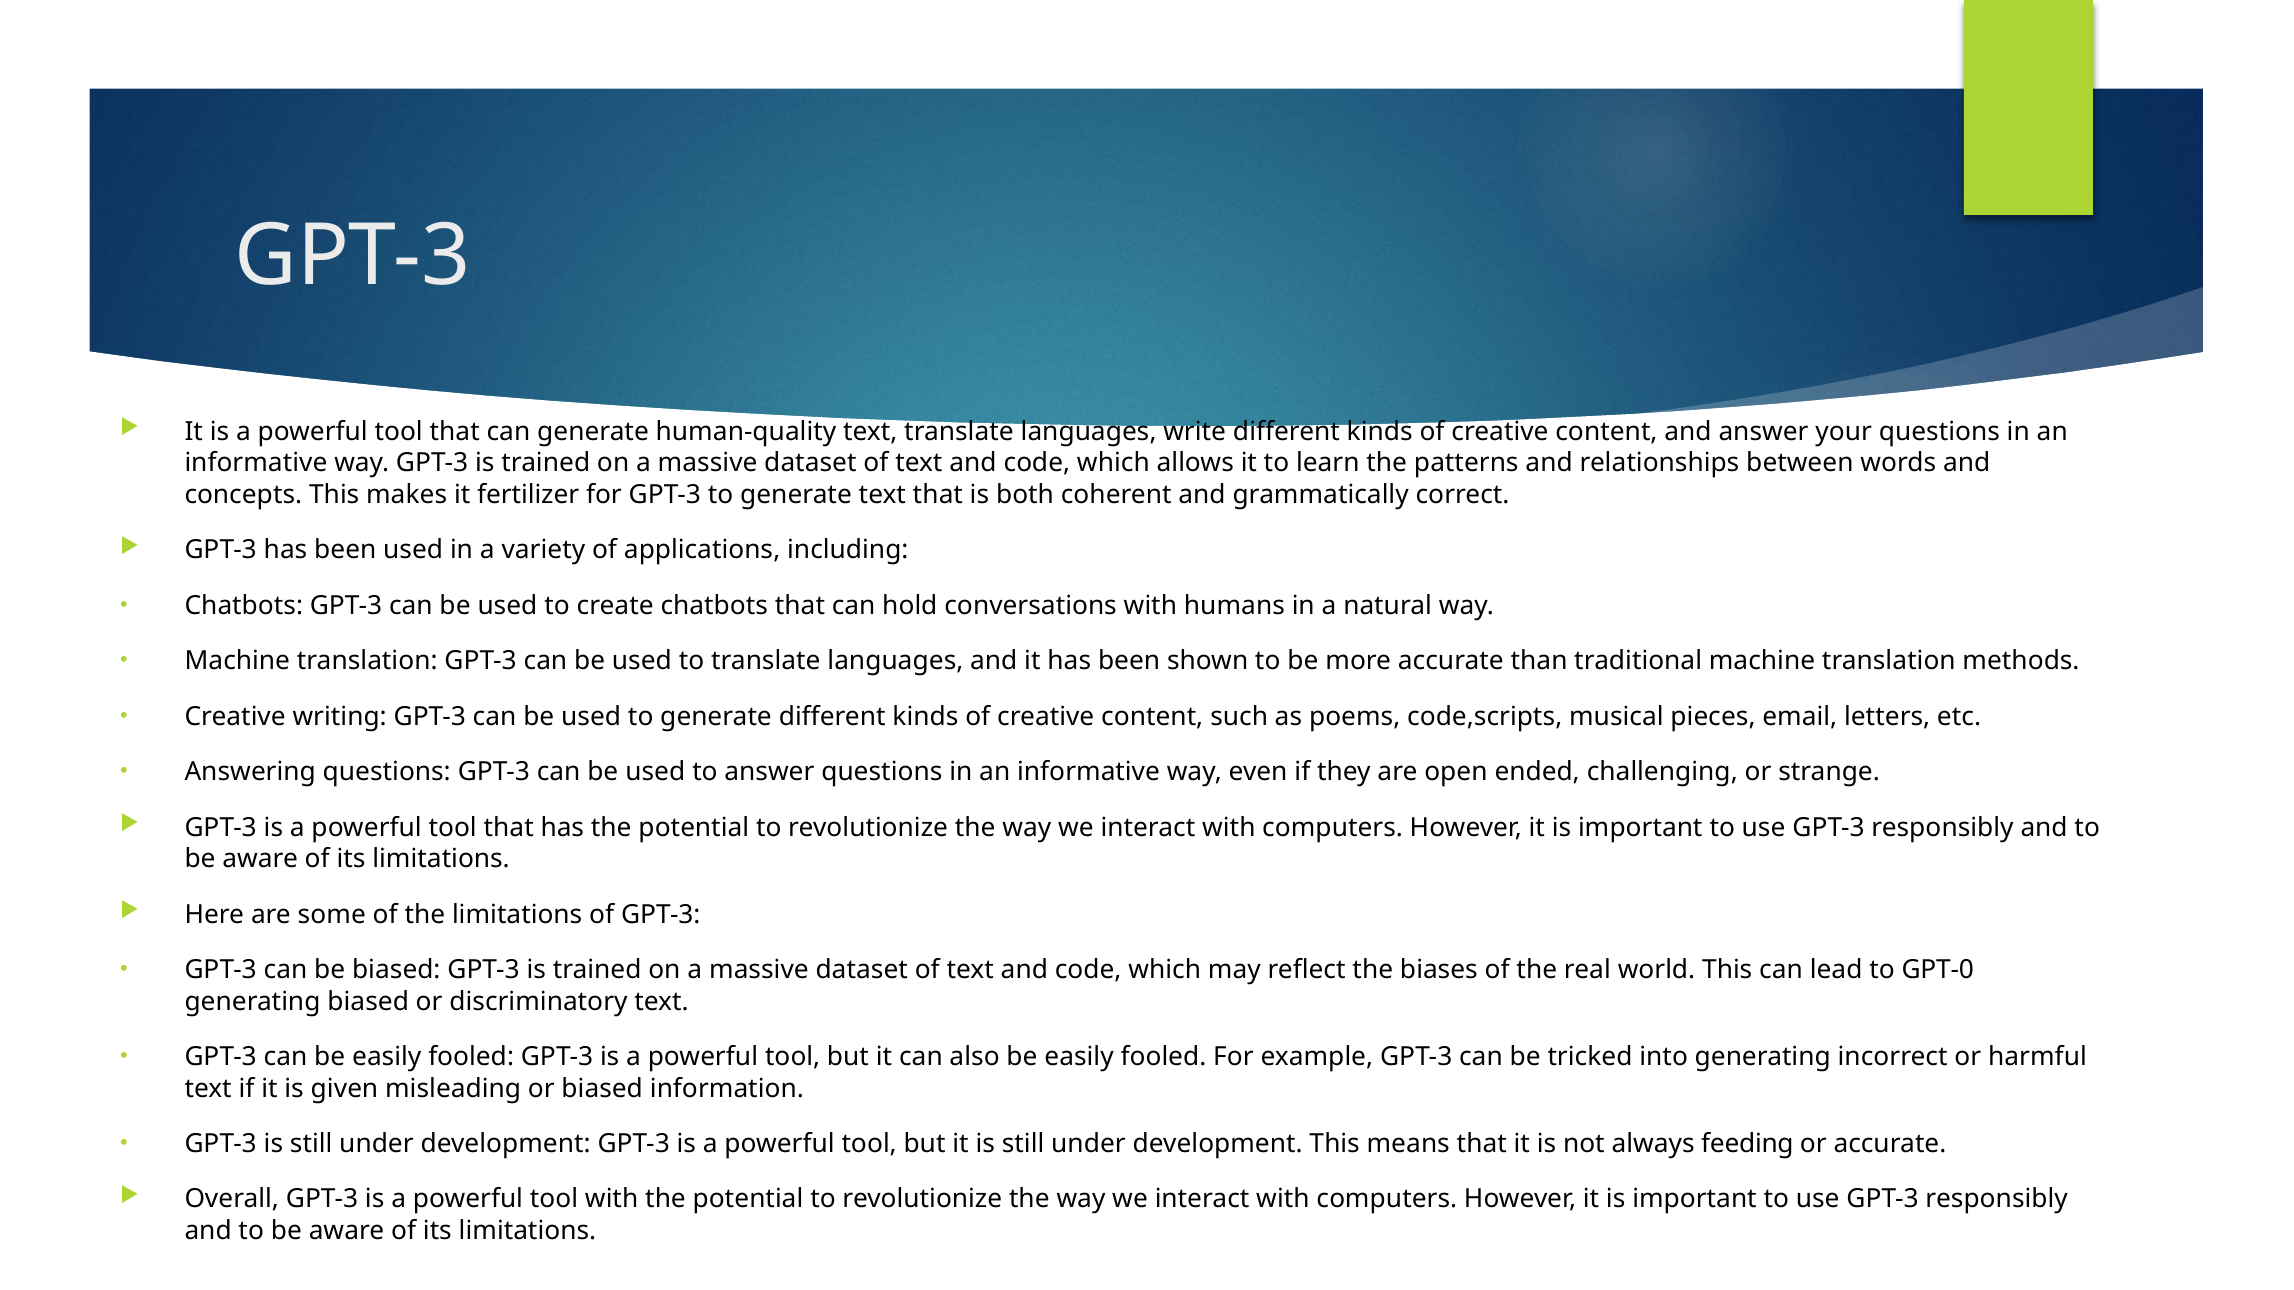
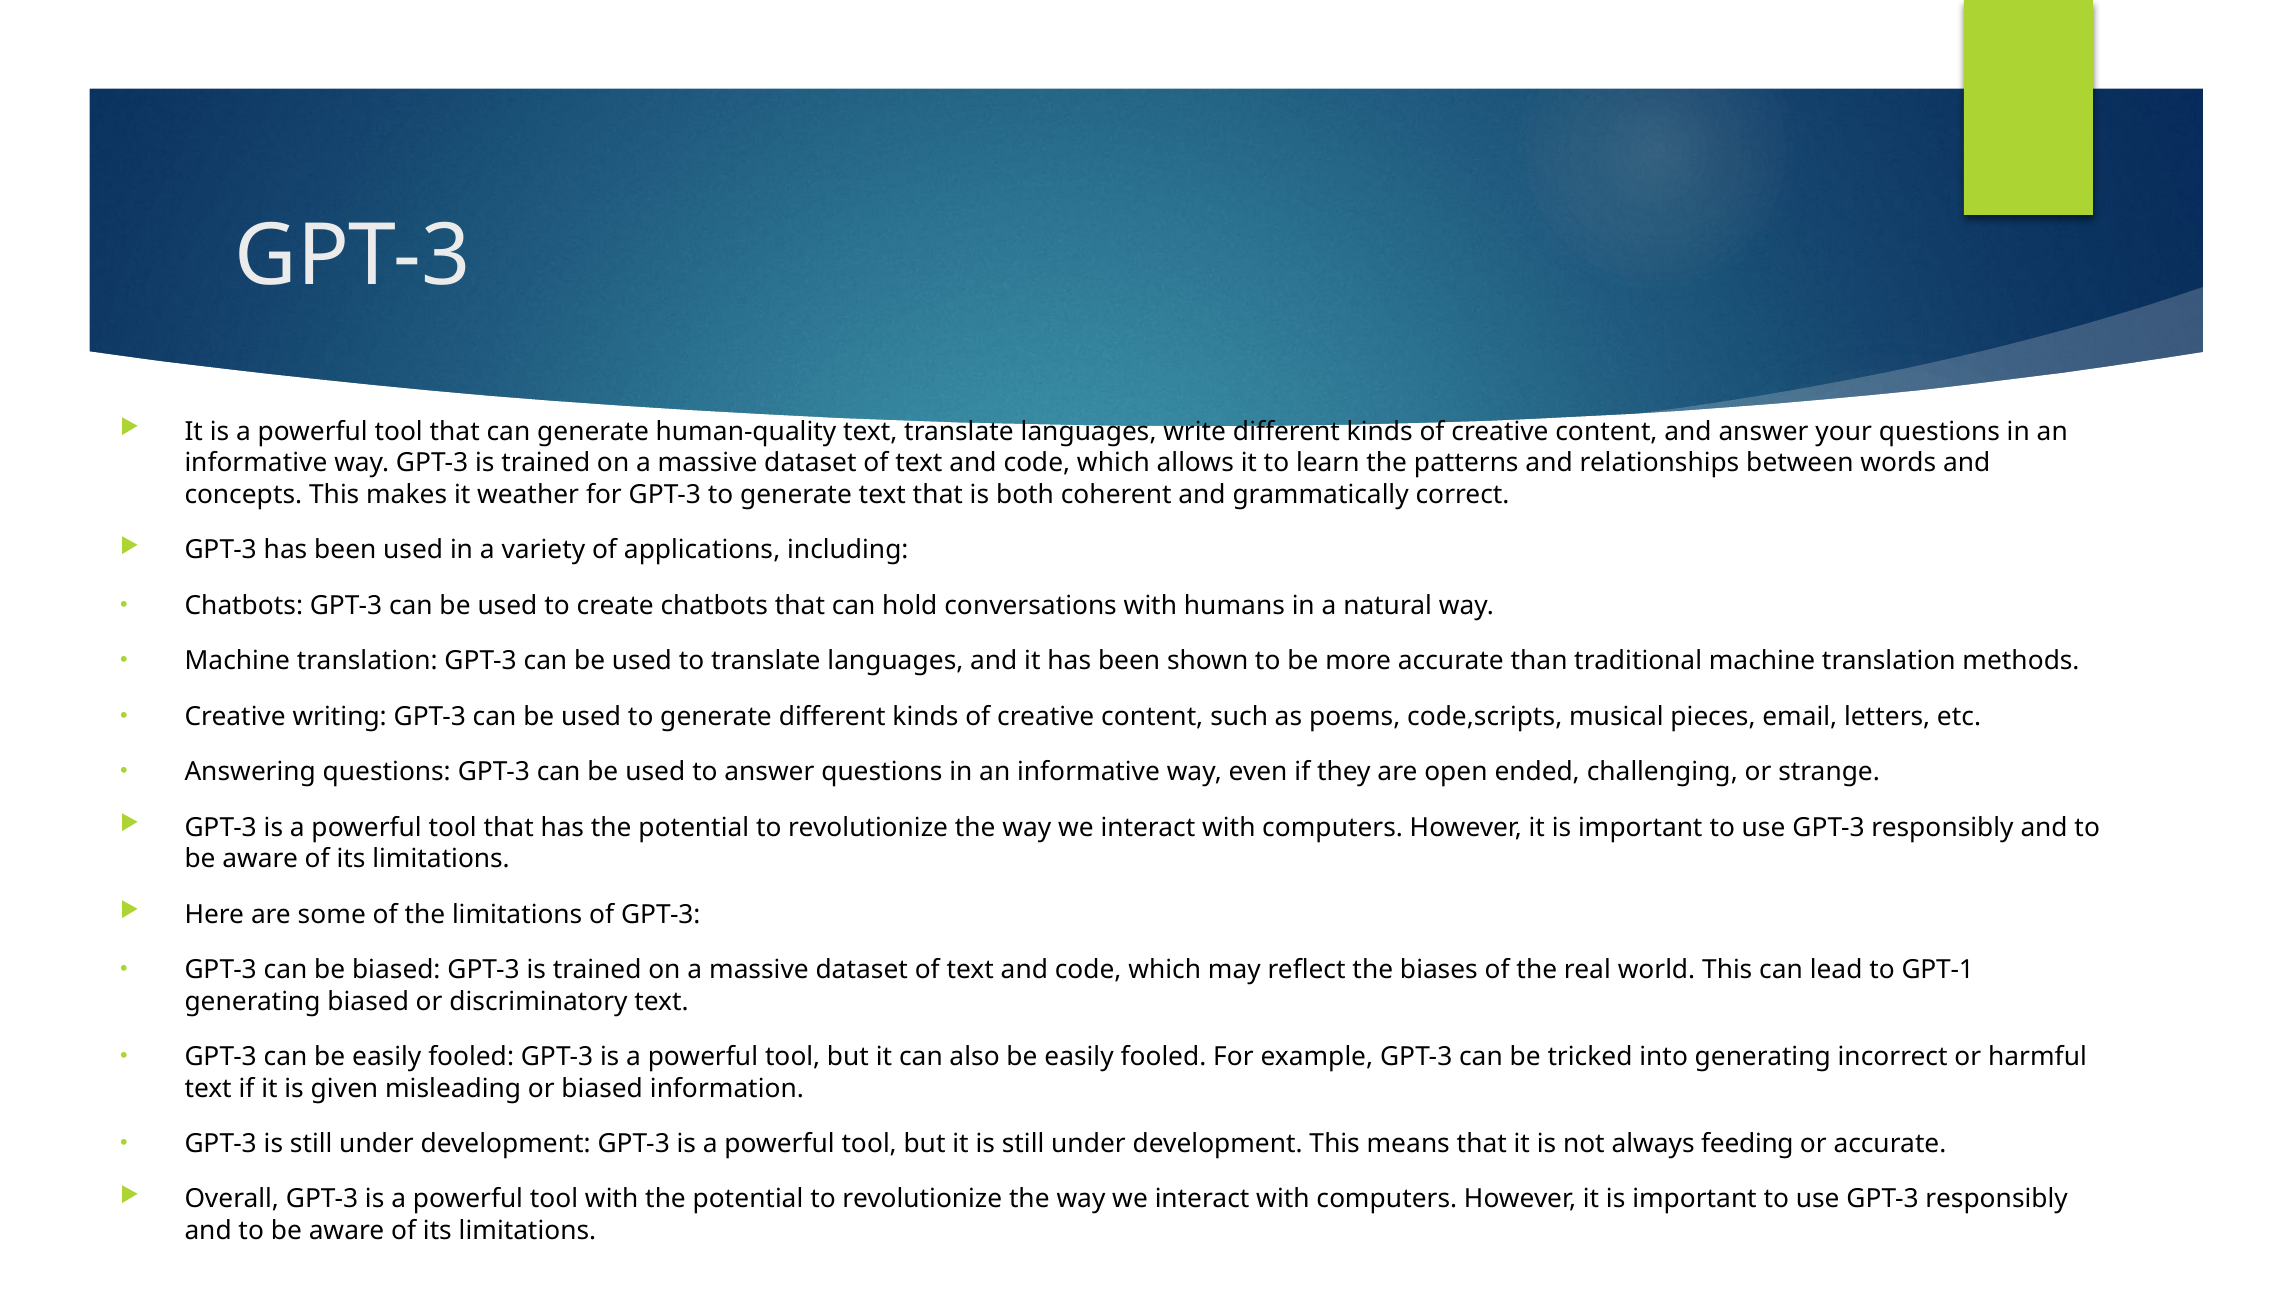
fertilizer: fertilizer -> weather
GPT-0: GPT-0 -> GPT-1
